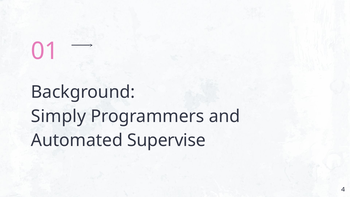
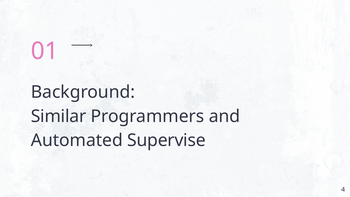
Simply: Simply -> Similar
